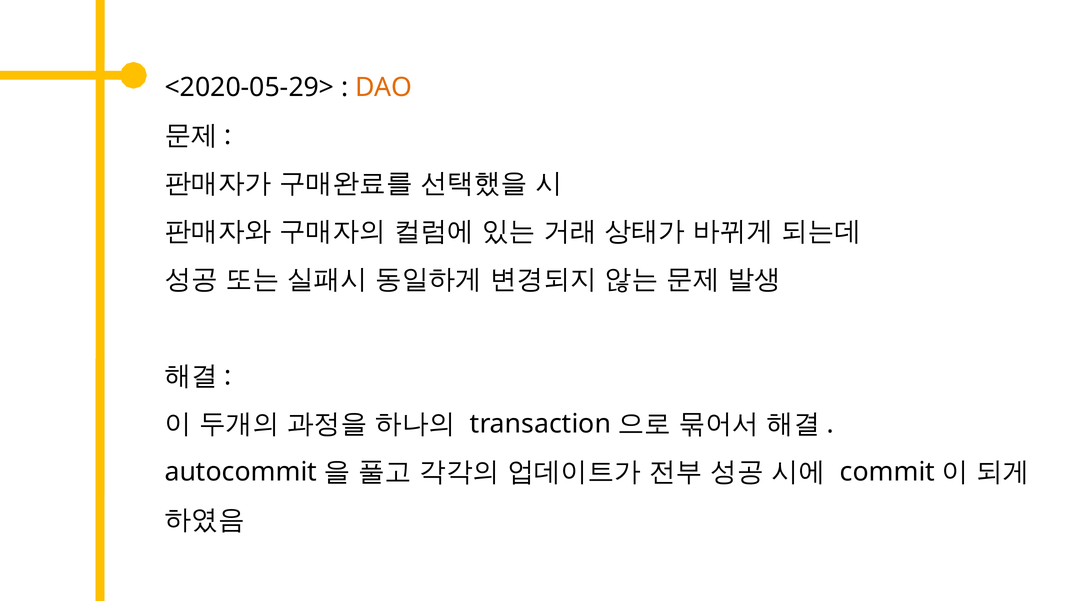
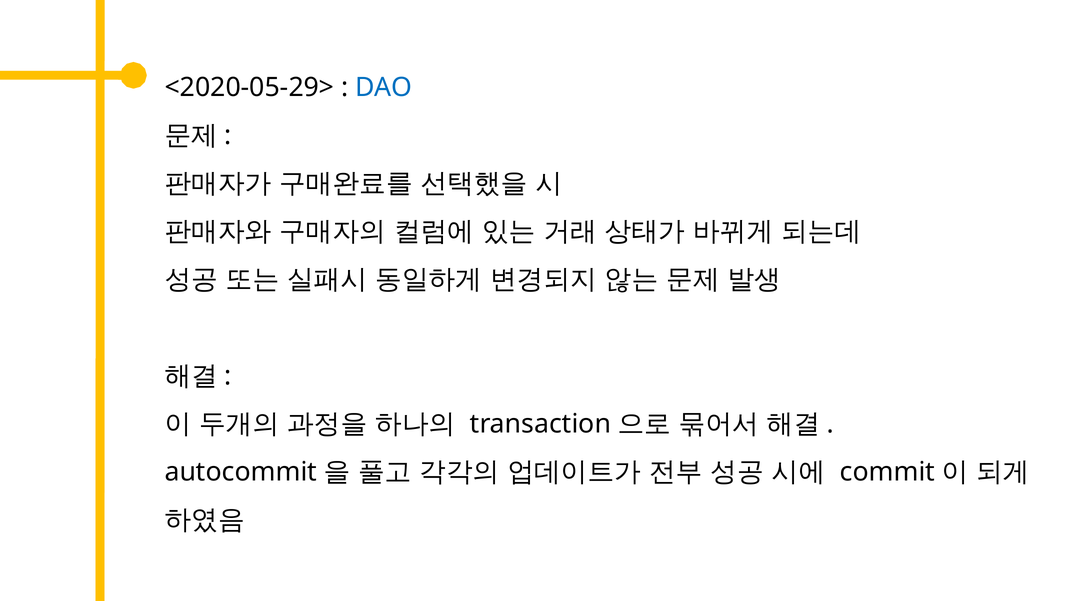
DAO colour: orange -> blue
